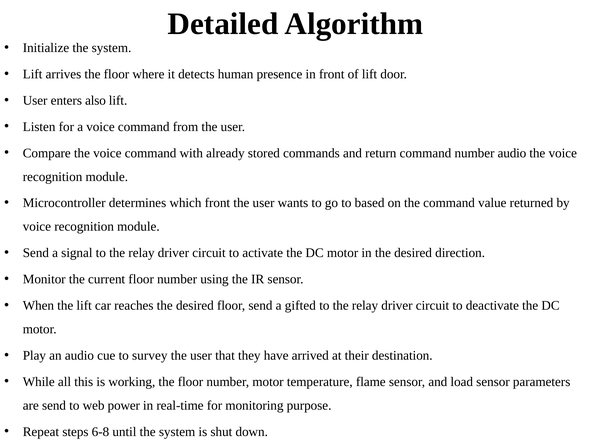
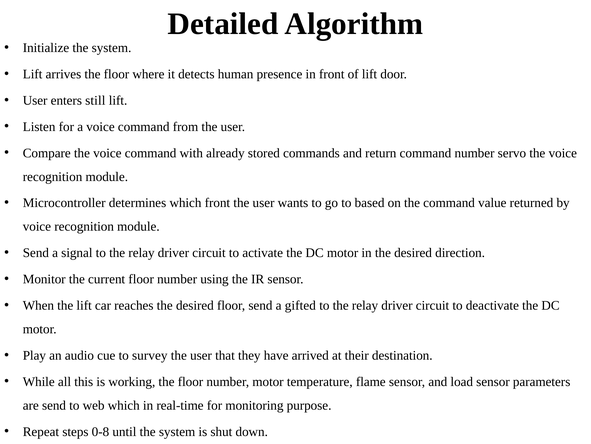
also: also -> still
number audio: audio -> servo
web power: power -> which
6-8: 6-8 -> 0-8
